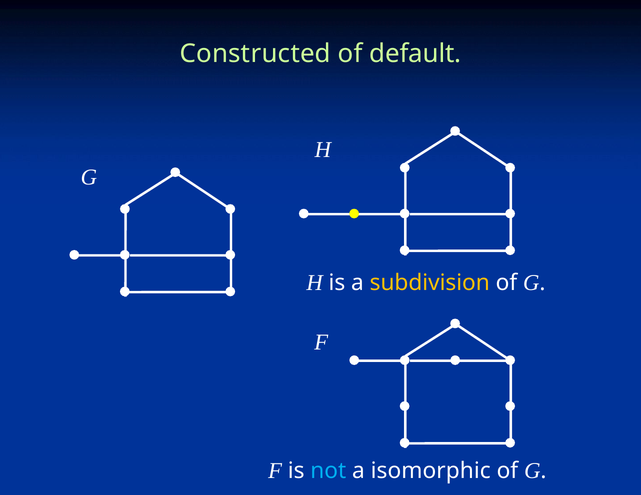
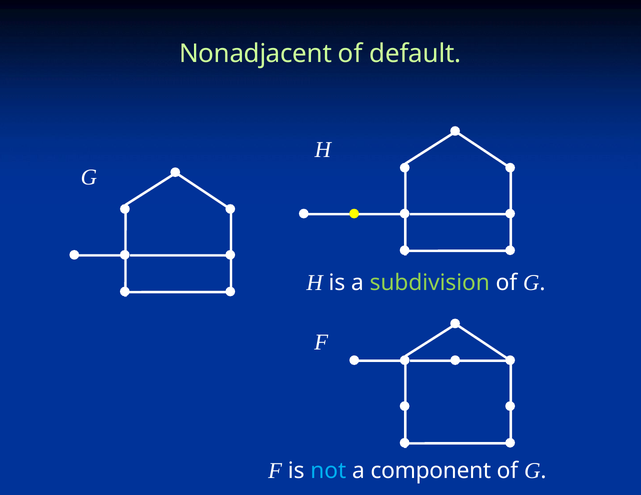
Constructed: Constructed -> Nonadjacent
subdivision colour: yellow -> light green
isomorphic: isomorphic -> component
